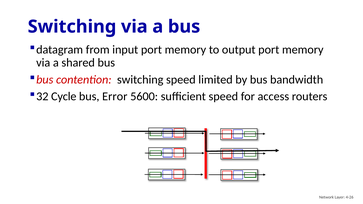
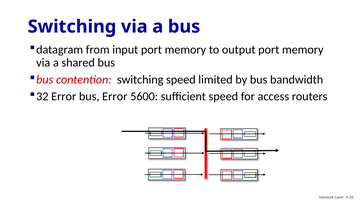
32 Cycle: Cycle -> Error
